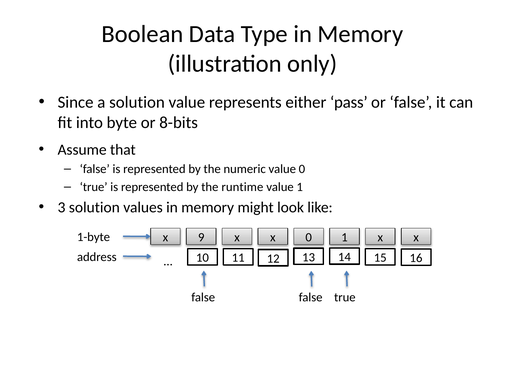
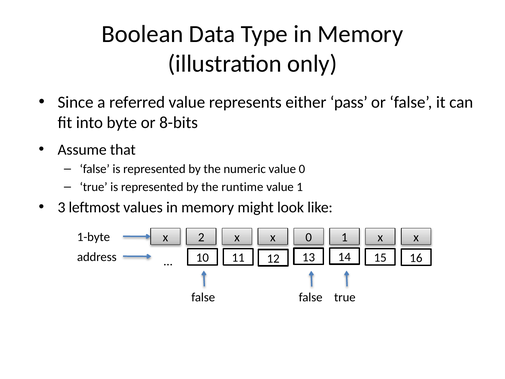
a solution: solution -> referred
3 solution: solution -> leftmost
9: 9 -> 2
